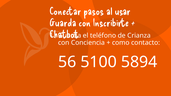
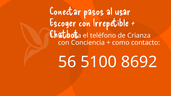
Guarda at (63, 23): Guarda -> Escoger
Inscribirte: Inscribirte -> Irrepetible
5894: 5894 -> 8692
